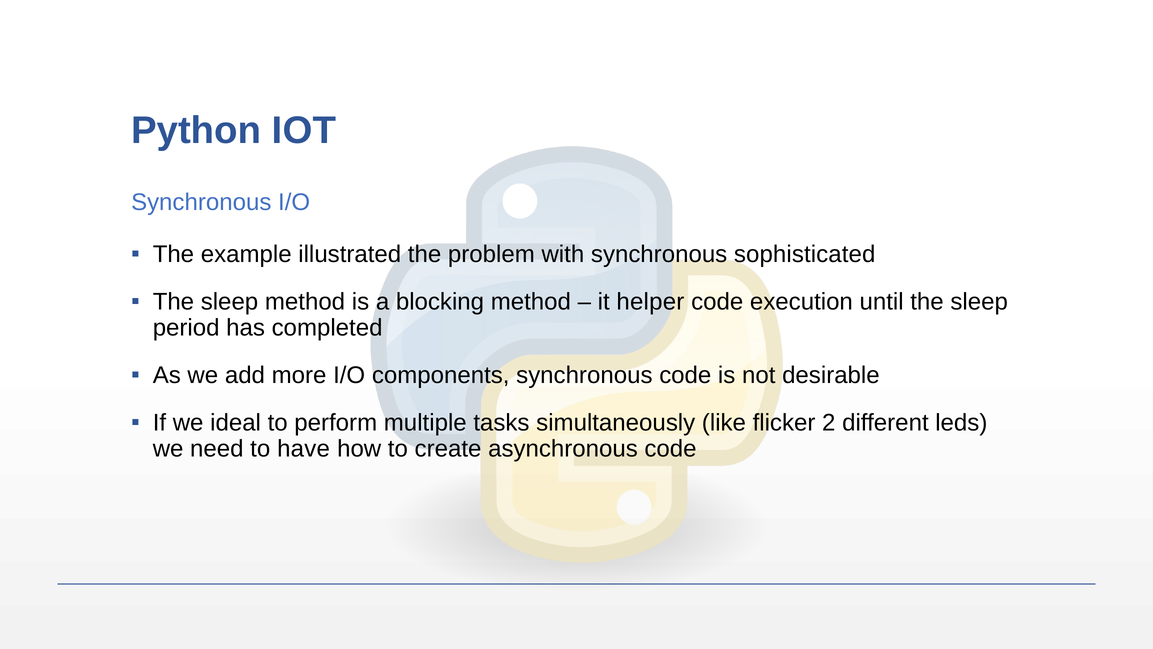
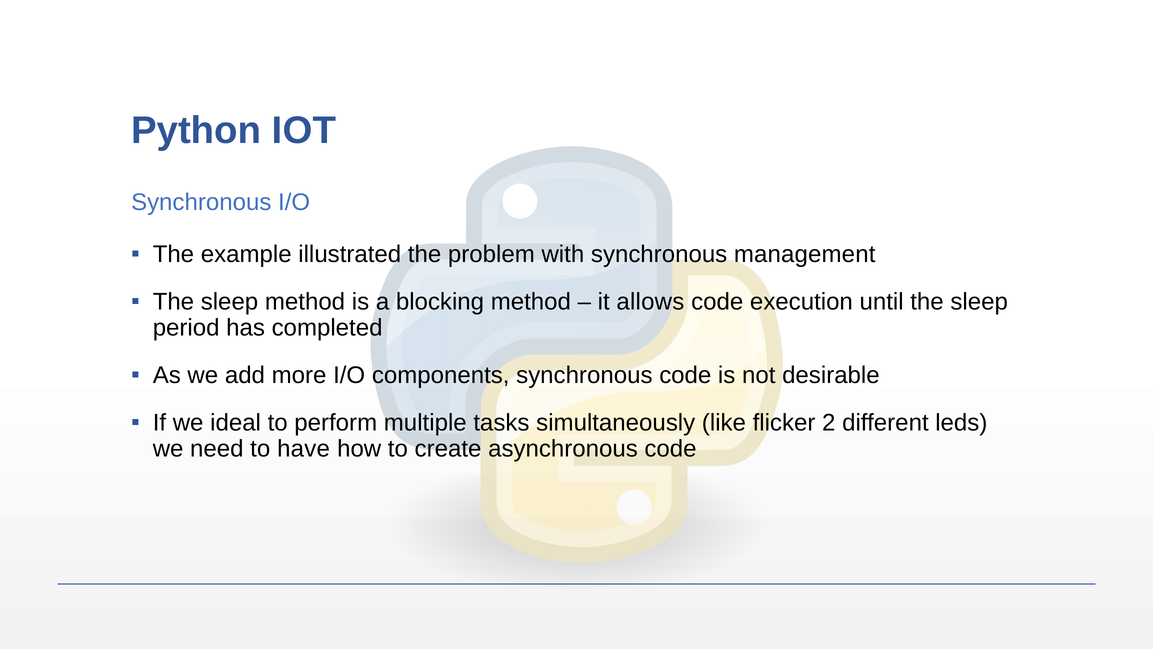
sophisticated: sophisticated -> management
helper: helper -> allows
